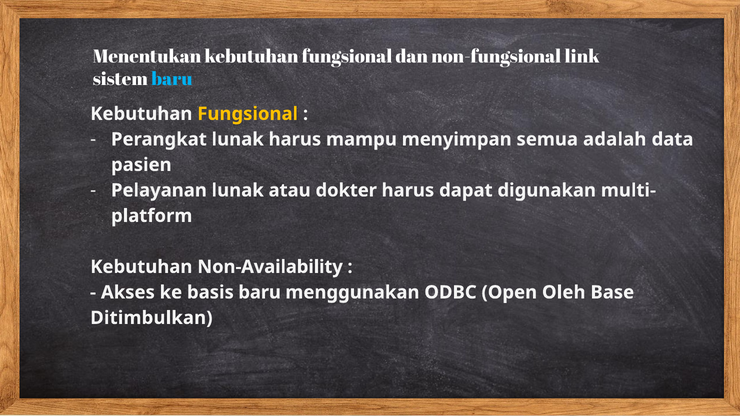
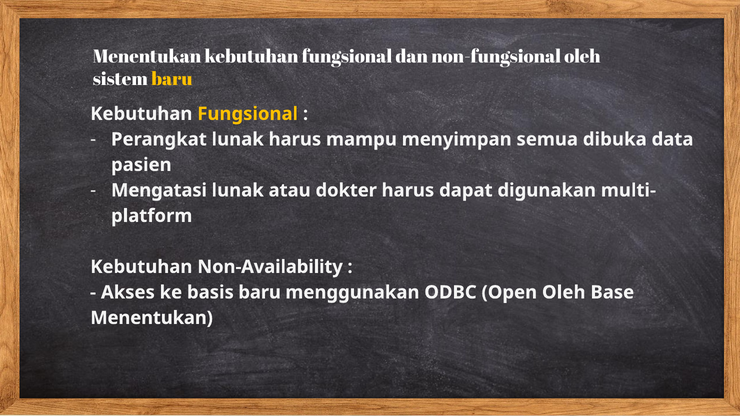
non-fungsional link: link -> oleh
baru at (172, 79) colour: light blue -> yellow
adalah: adalah -> dibuka
Pelayanan: Pelayanan -> Mengatasi
Ditimbulkan at (151, 318): Ditimbulkan -> Menentukan
